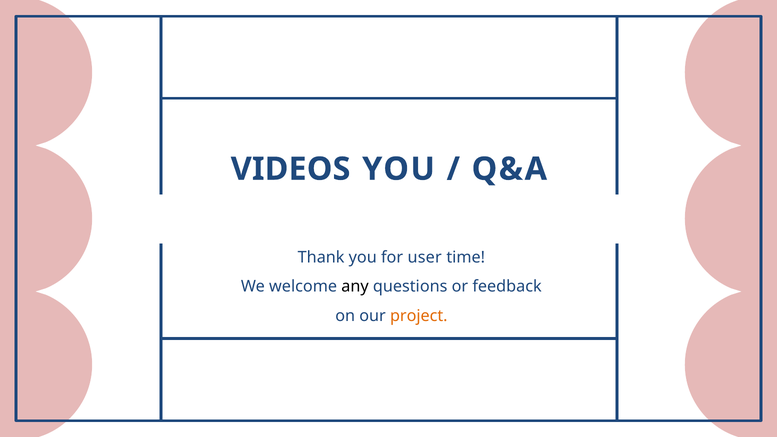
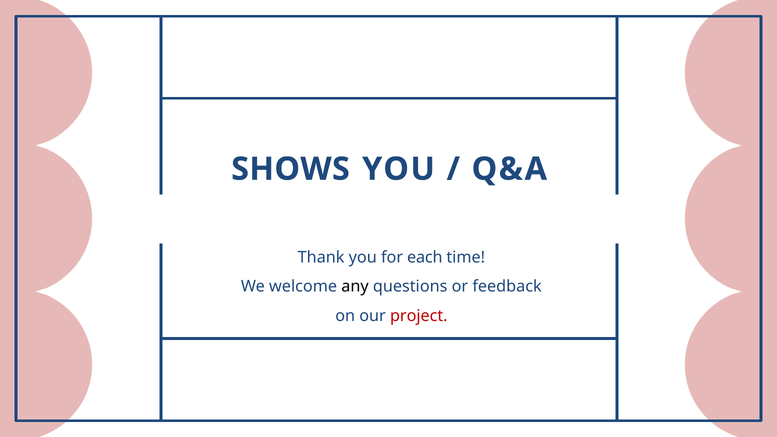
VIDEOS: VIDEOS -> SHOWS
user: user -> each
project colour: orange -> red
